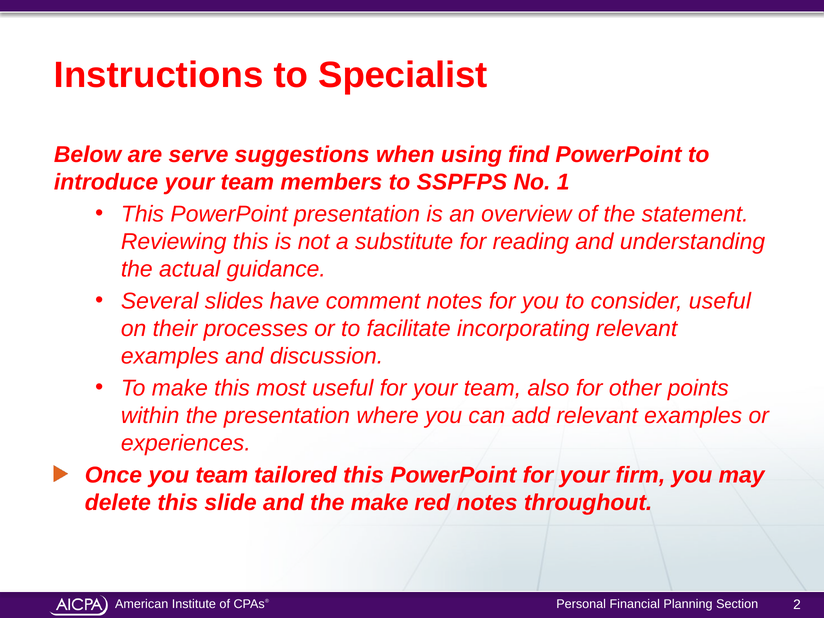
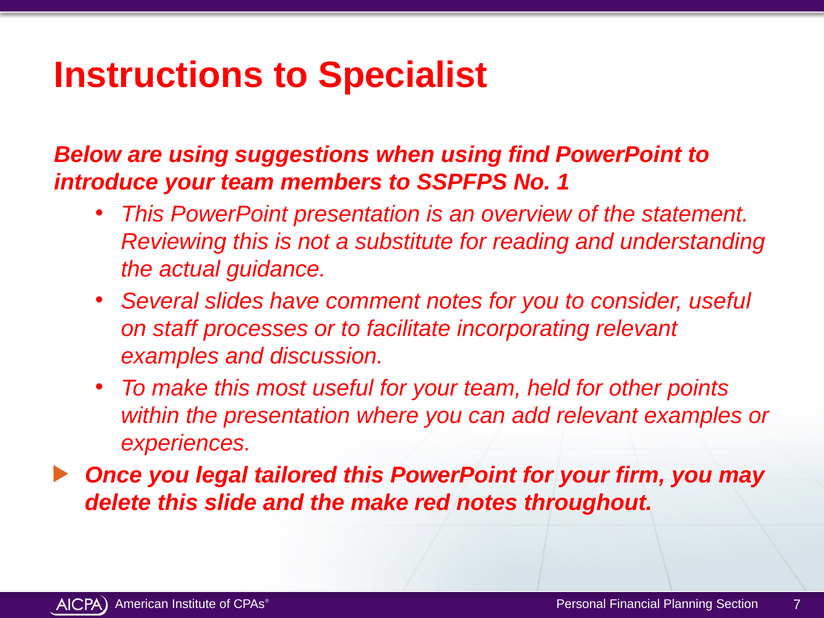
are serve: serve -> using
their: their -> staff
also: also -> held
you team: team -> legal
2: 2 -> 7
